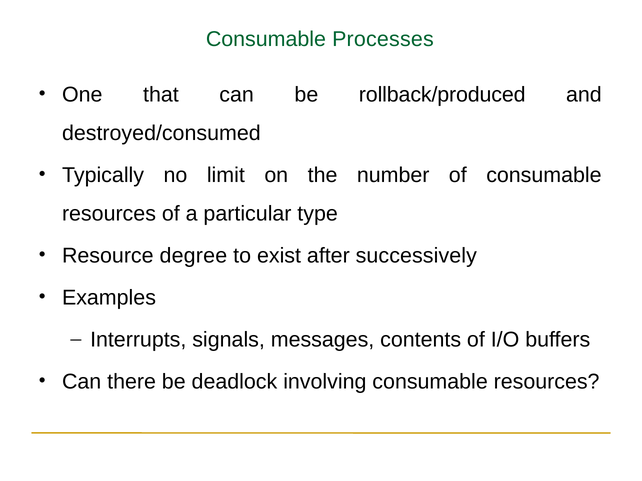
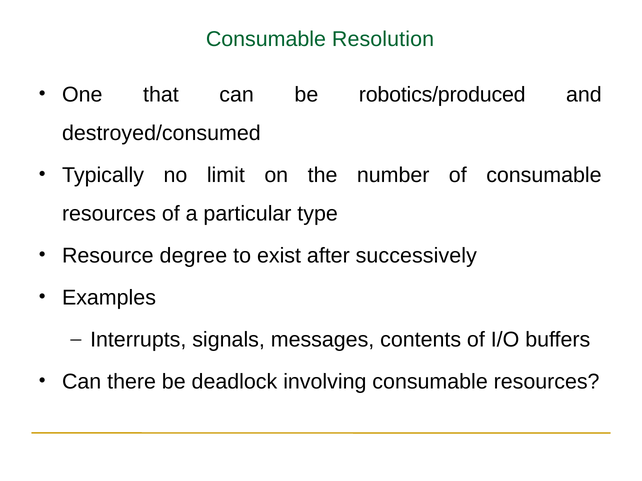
Processes: Processes -> Resolution
rollback/produced: rollback/produced -> robotics/produced
